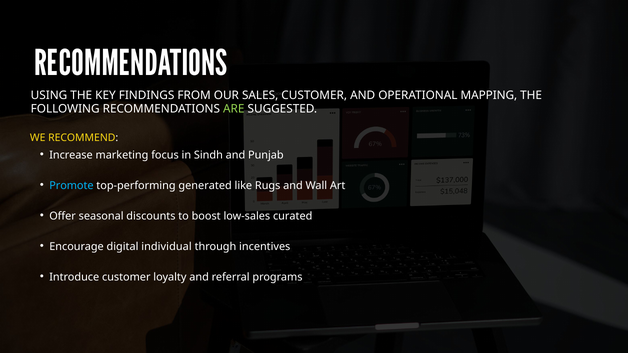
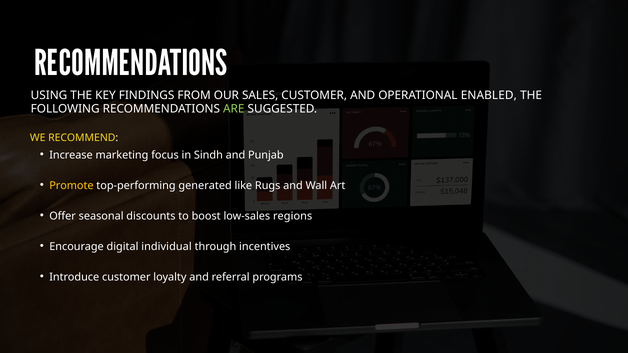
MAPPING: MAPPING -> ENABLED
Promote colour: light blue -> yellow
curated: curated -> regions
